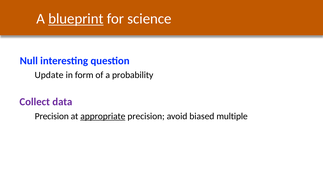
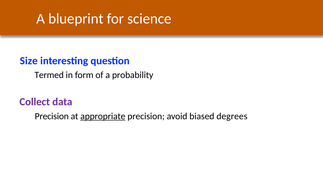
blueprint underline: present -> none
Null: Null -> Size
Update: Update -> Termed
multiple: multiple -> degrees
